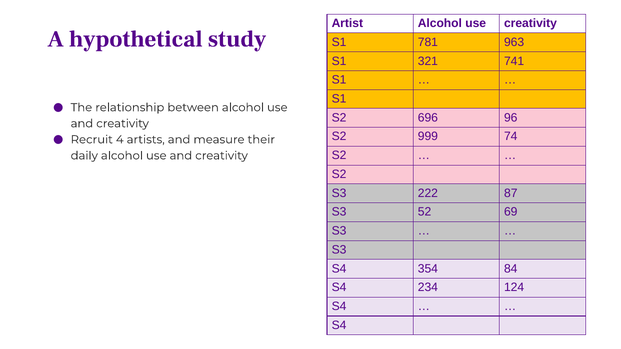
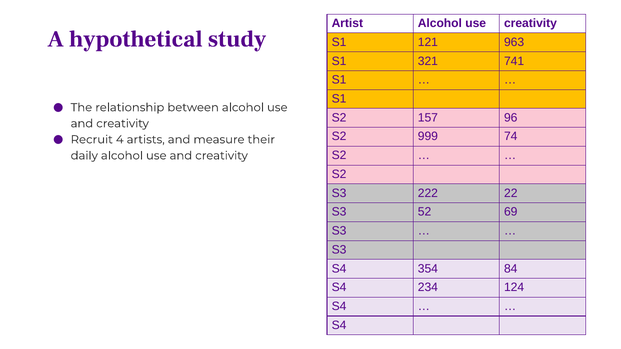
781: 781 -> 121
696: 696 -> 157
87: 87 -> 22
